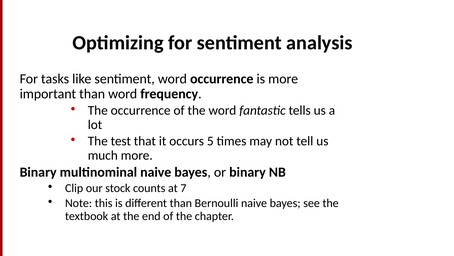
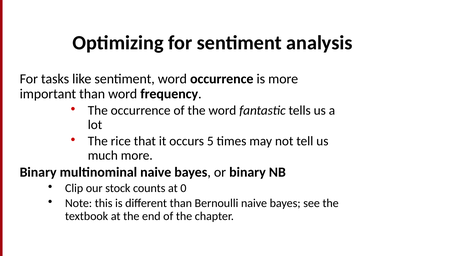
test: test -> rice
7: 7 -> 0
